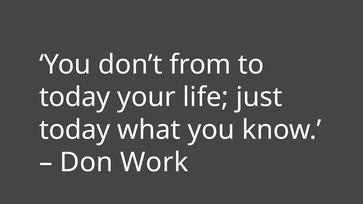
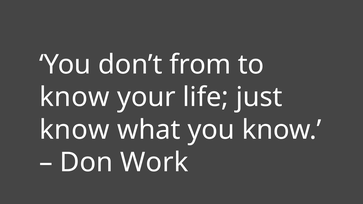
today at (75, 97): today -> know
today at (75, 130): today -> know
